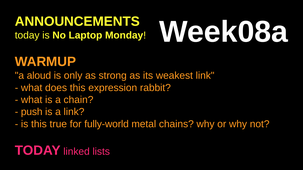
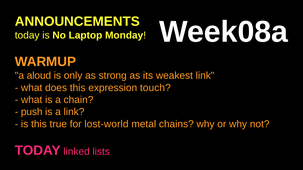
rabbit: rabbit -> touch
fully-world: fully-world -> lost-world
